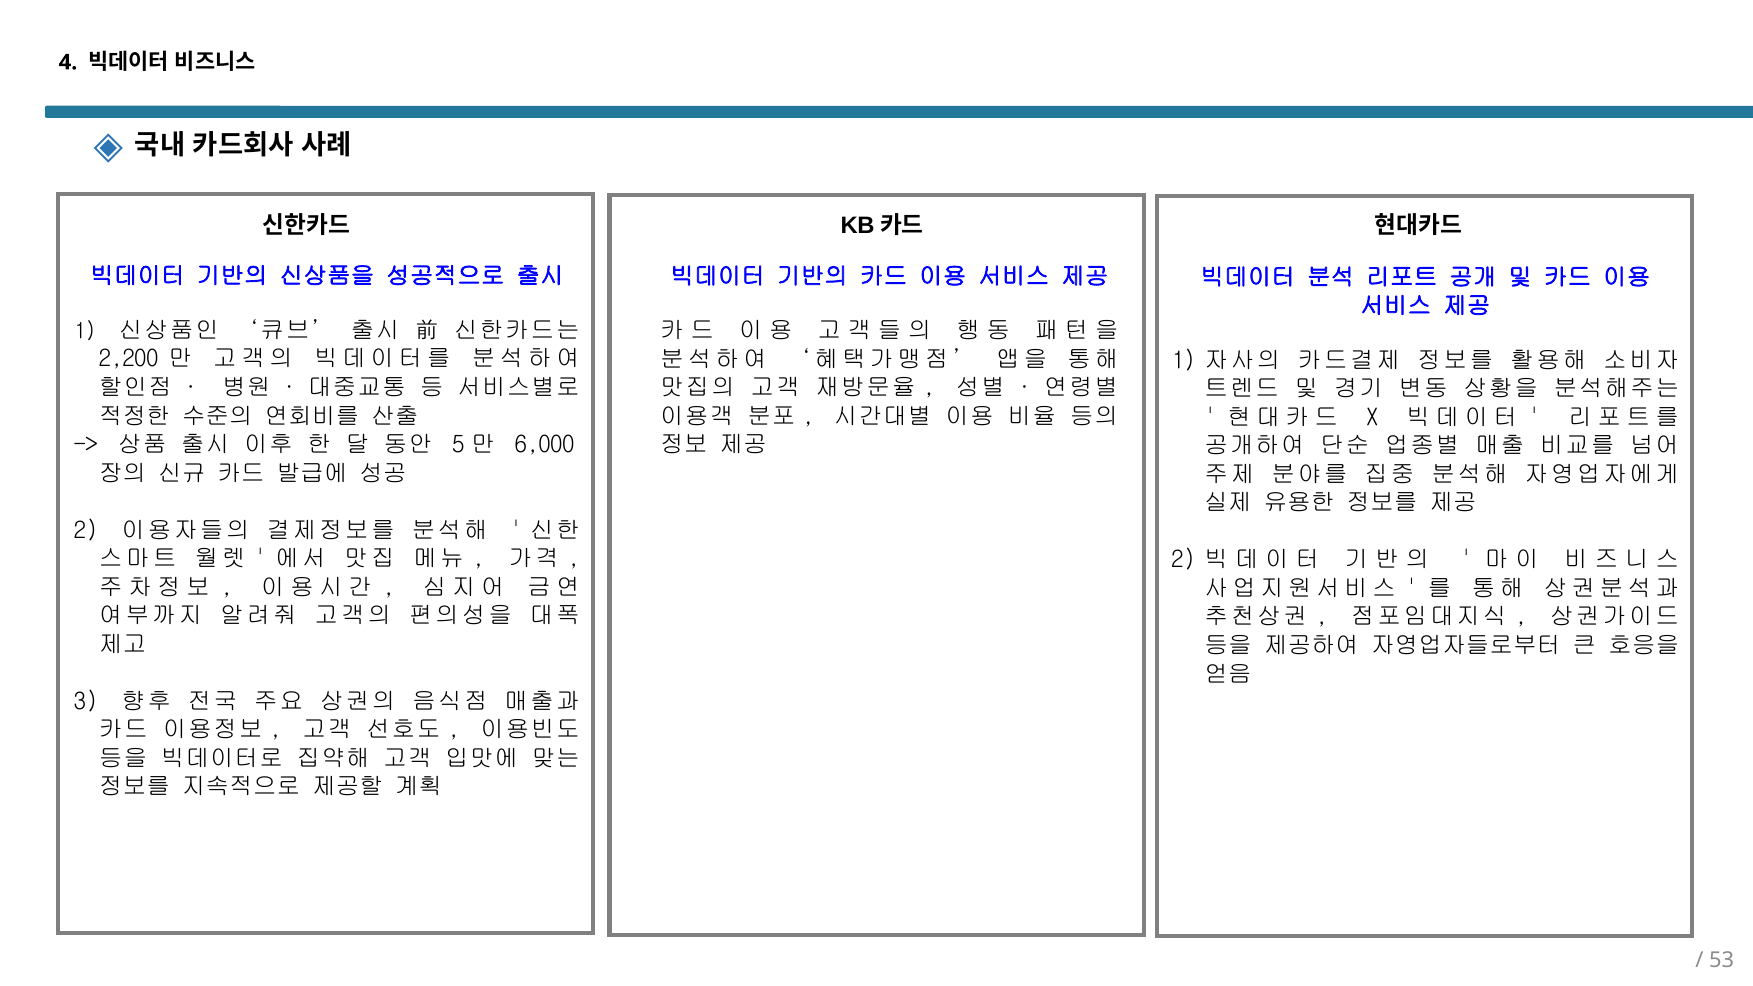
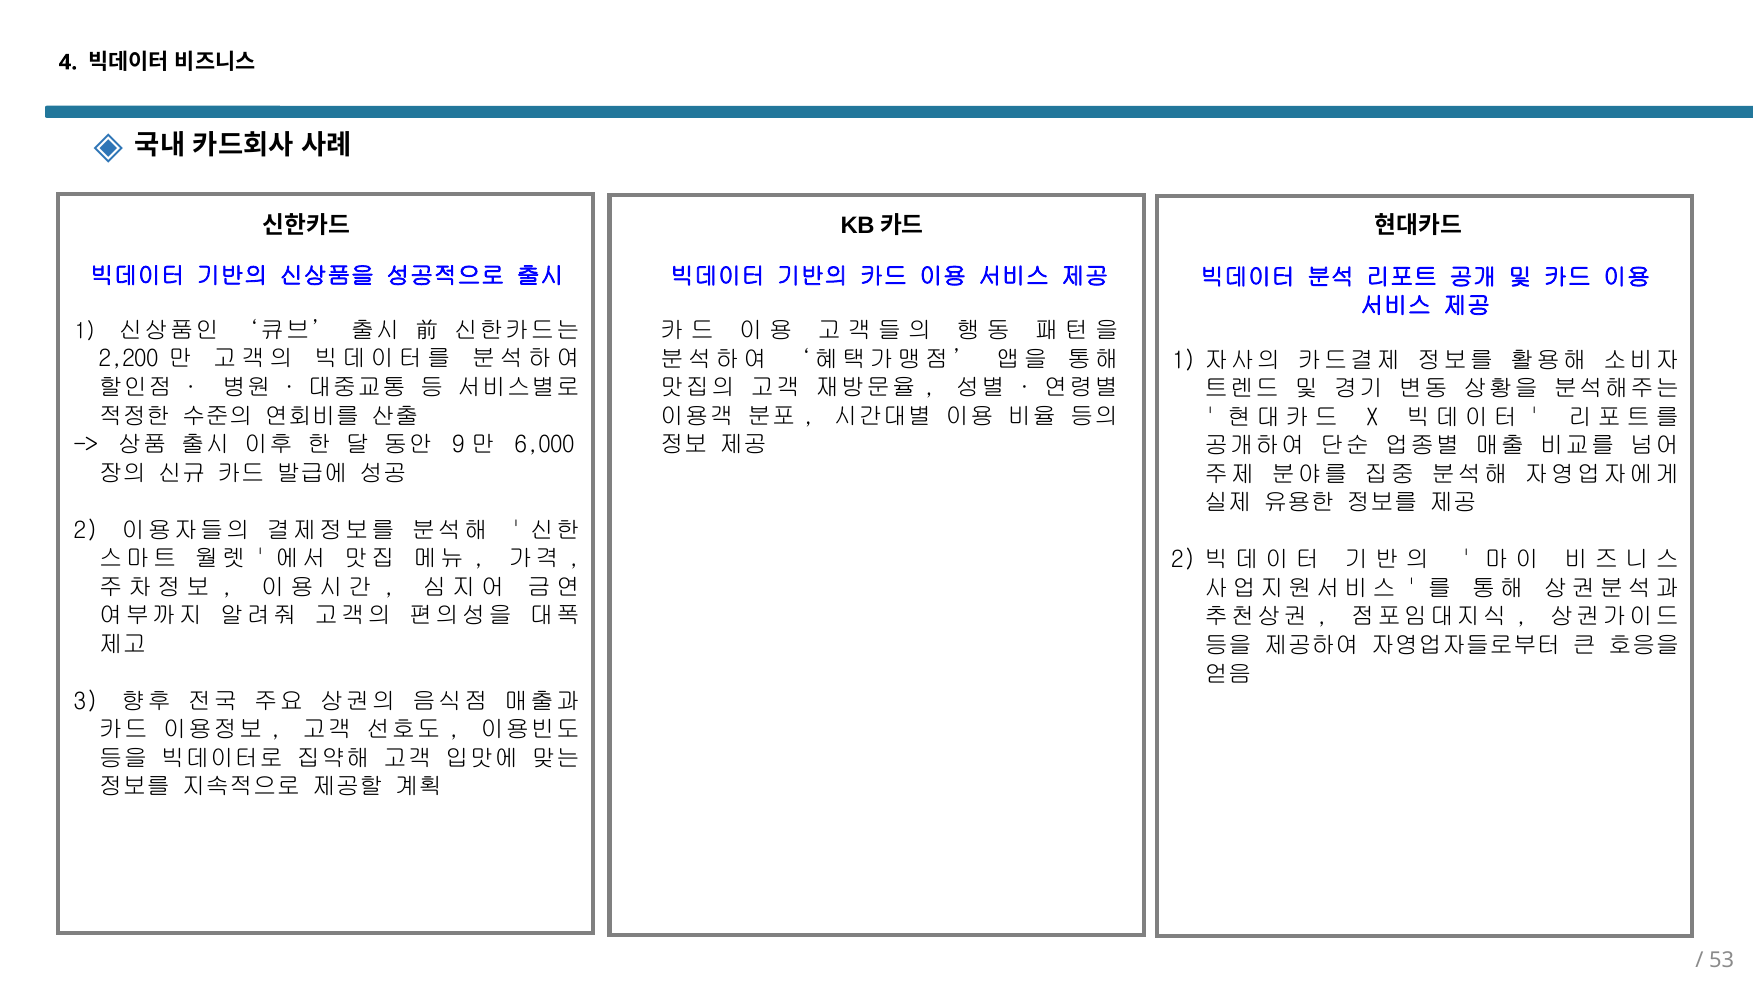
5: 5 -> 9
